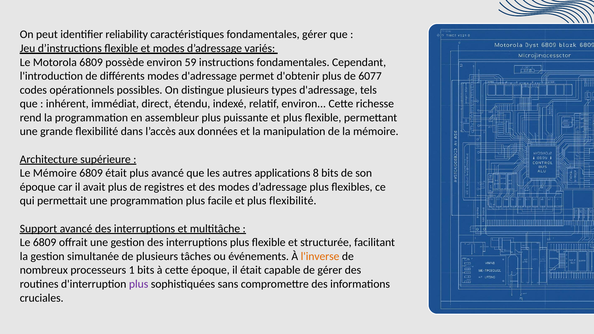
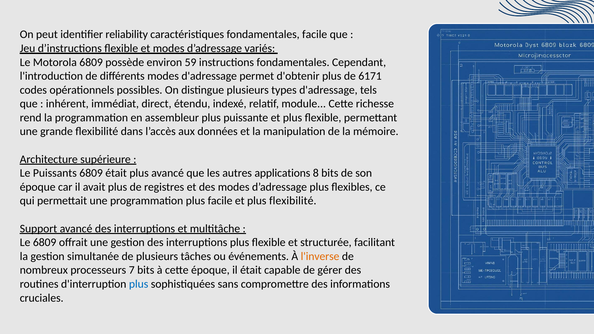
fondamentales gérer: gérer -> facile
6077: 6077 -> 6171
relatif environ: environ -> module
Le Mémoire: Mémoire -> Puissants
1: 1 -> 7
plus at (139, 284) colour: purple -> blue
